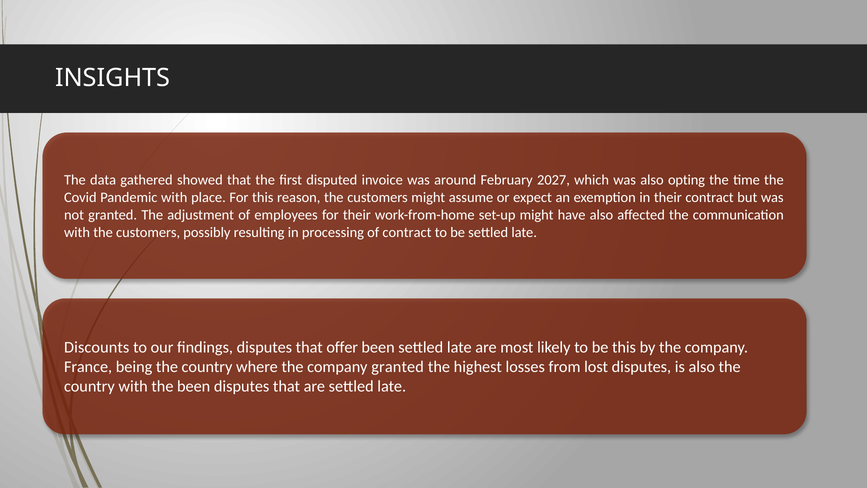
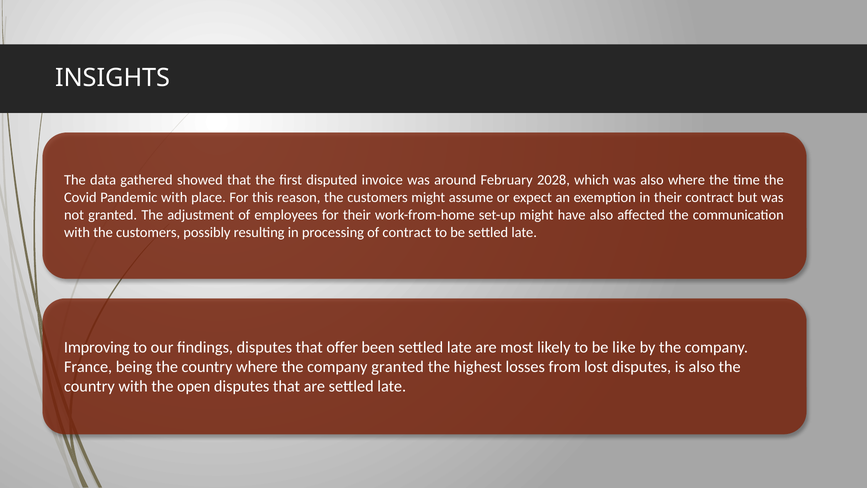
2027: 2027 -> 2028
also opting: opting -> where
Discounts: Discounts -> Improving
be this: this -> like
the been: been -> open
